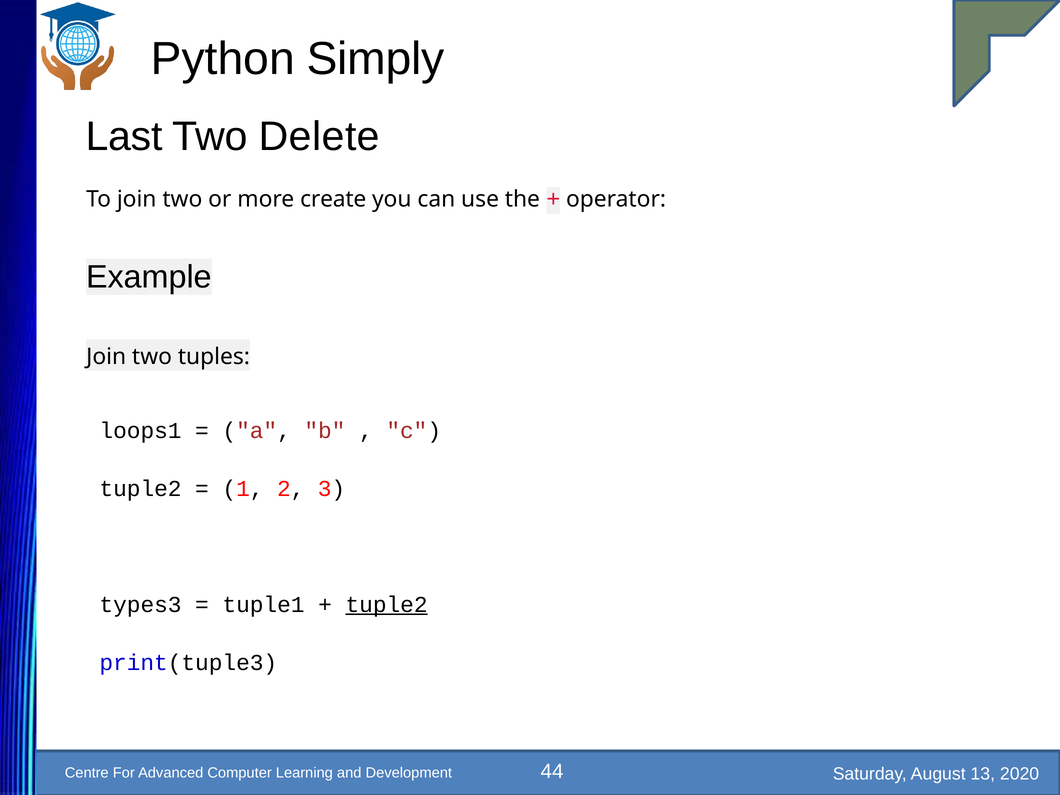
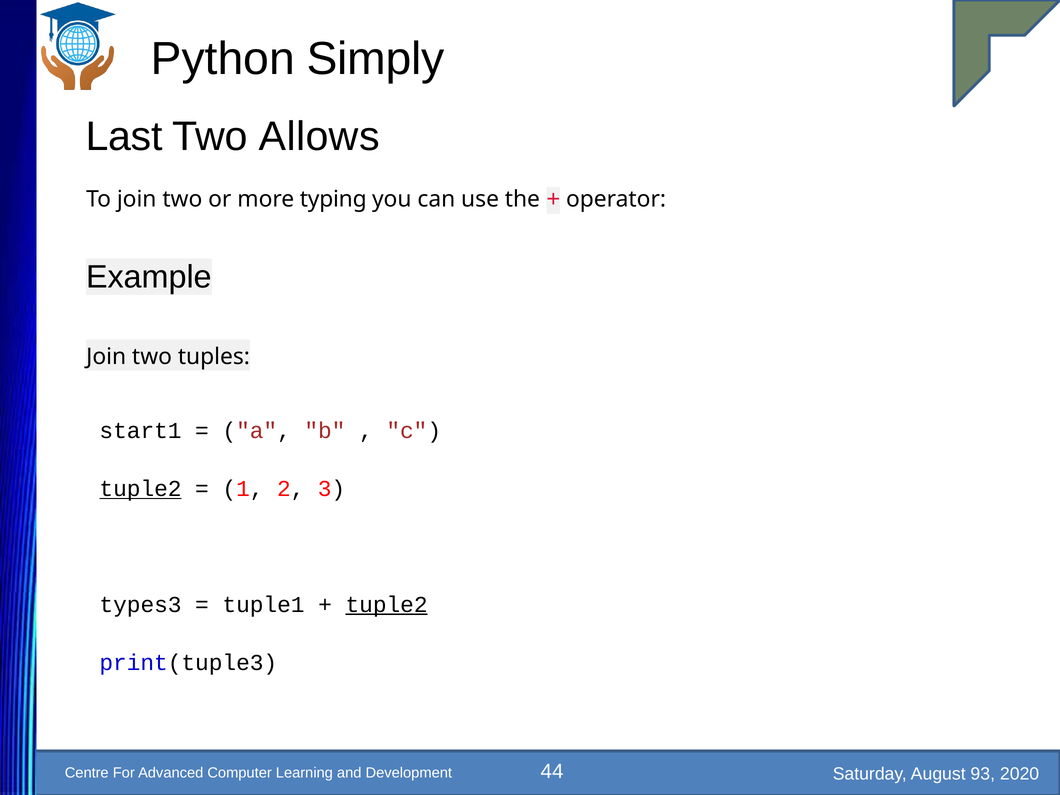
Delete: Delete -> Allows
create: create -> typing
loops1: loops1 -> start1
tuple2 at (141, 489) underline: none -> present
13: 13 -> 93
